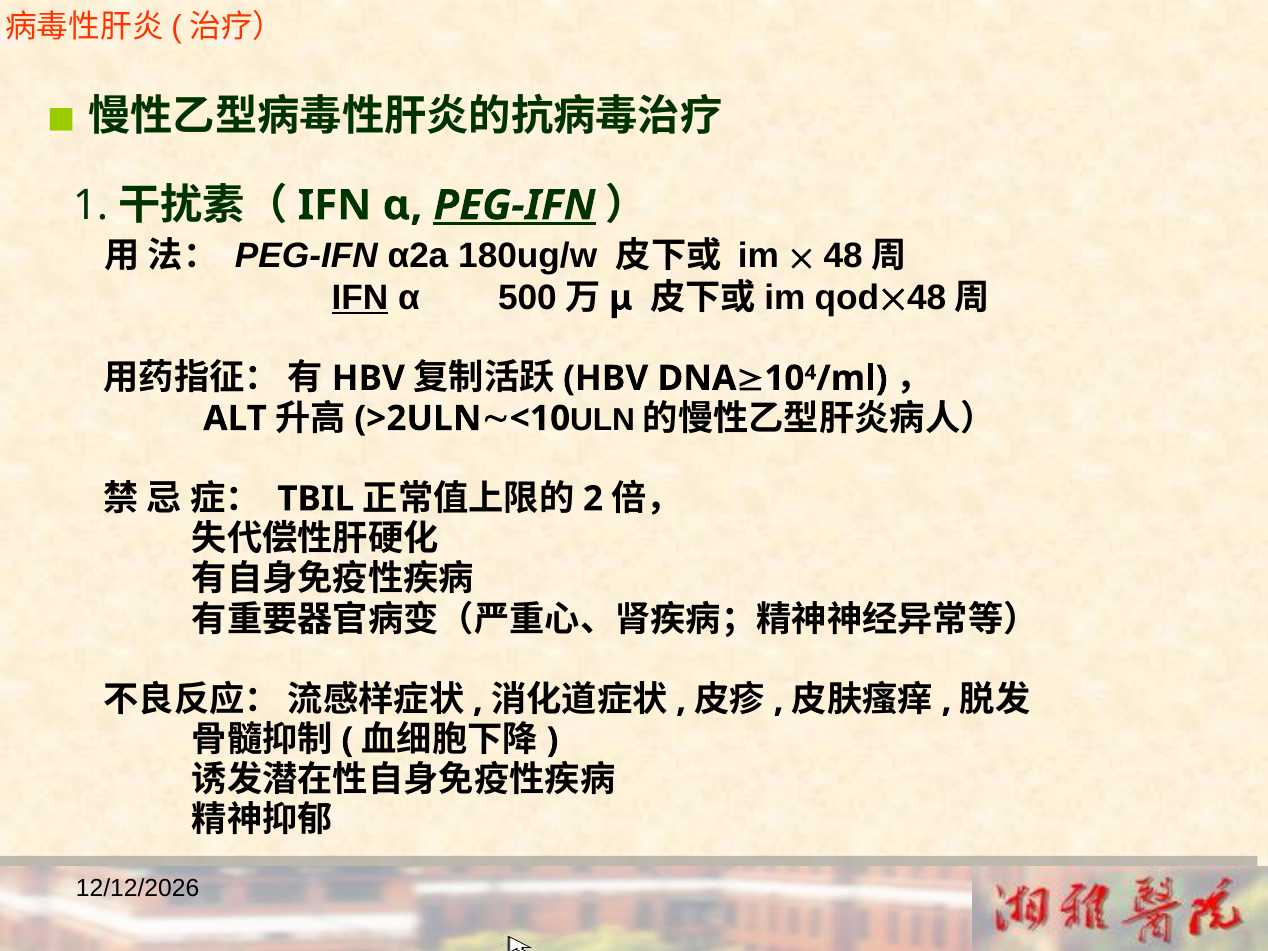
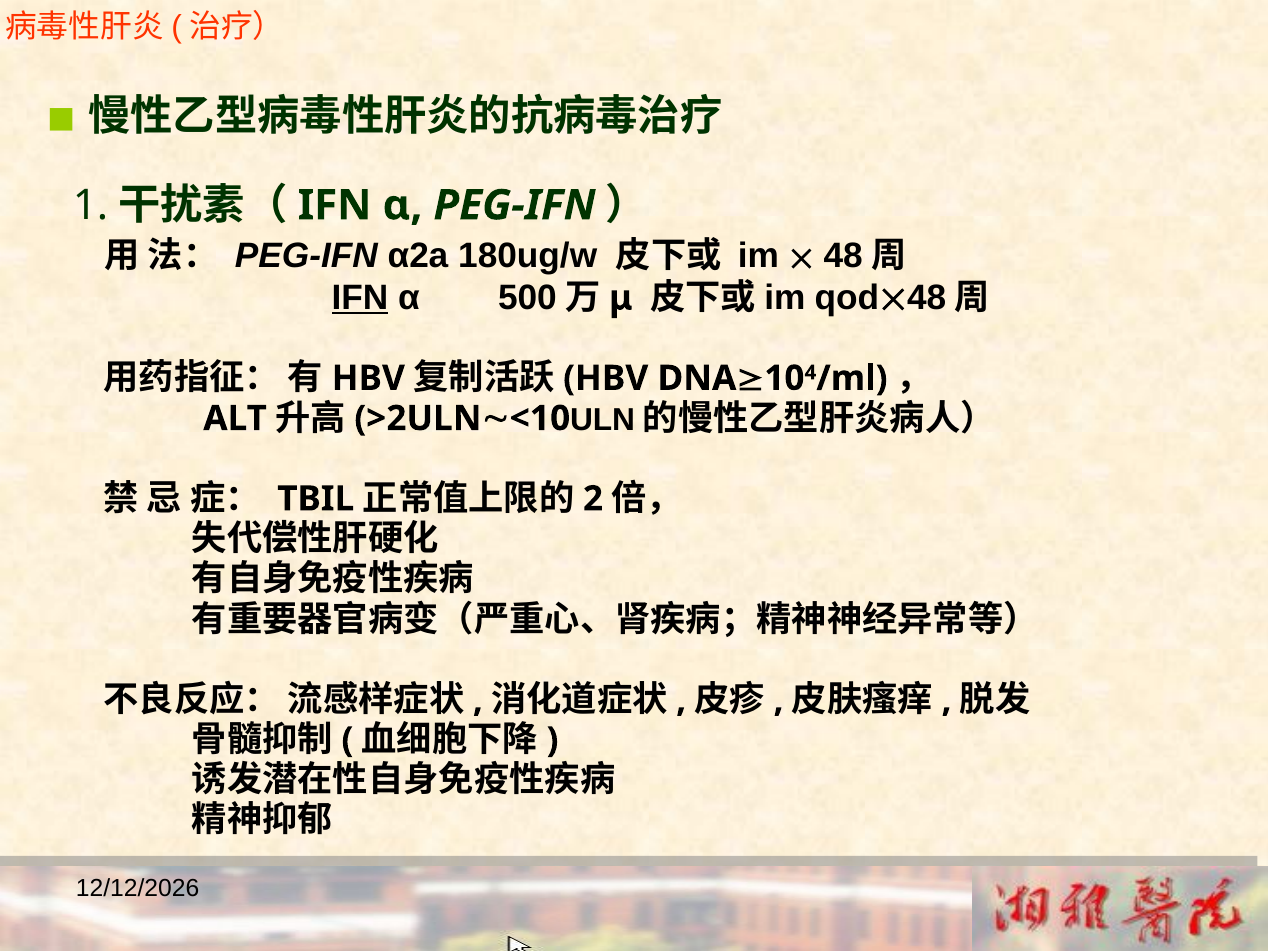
PEG-IFN at (514, 205) underline: present -> none
